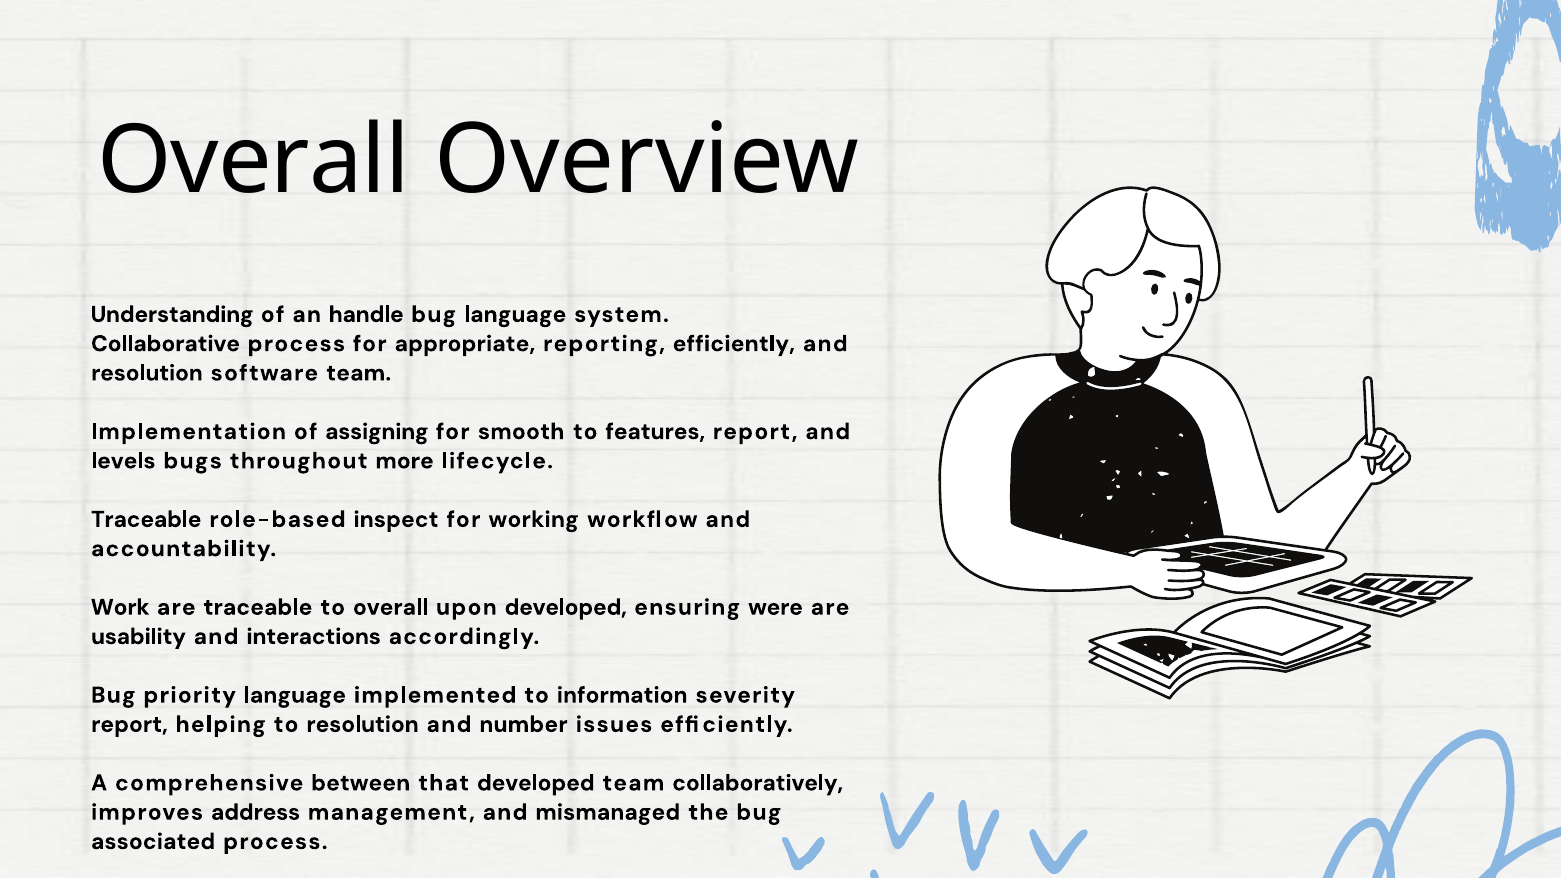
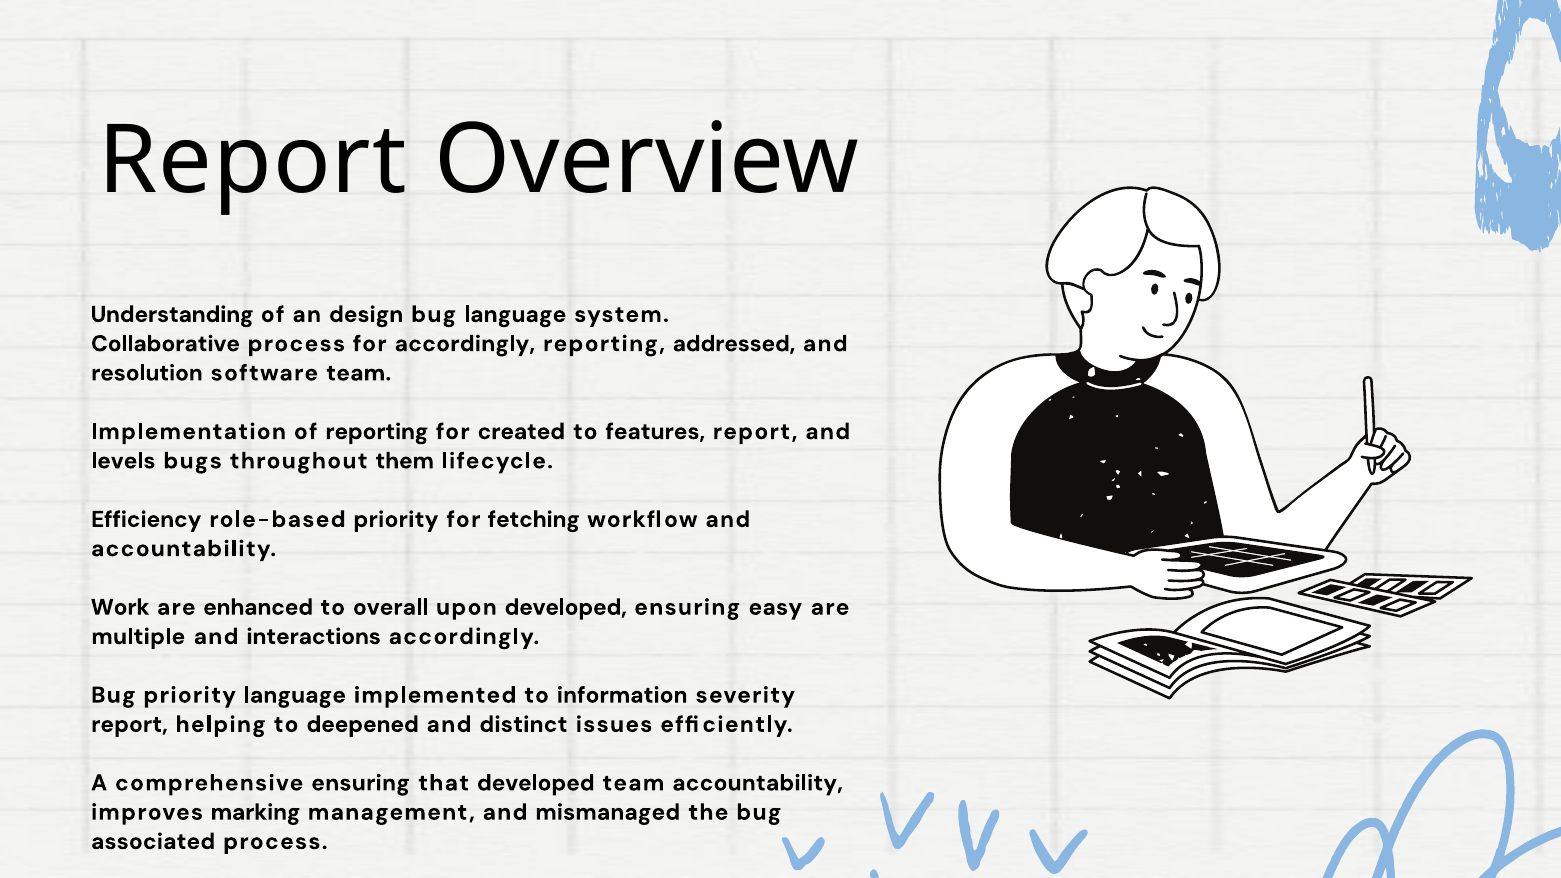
Overall at (254, 161): Overall -> Report
handle: handle -> design
for appropriate: appropriate -> accordingly
reporting efficiently: efficiently -> addressed
of assigning: assigning -> reporting
smooth: smooth -> created
more: more -> them
Traceable at (146, 519): Traceable -> Efficiency
role-based inspect: inspect -> priority
working: working -> fetching
are traceable: traceable -> enhanced
were: were -> easy
usability: usability -> multiple
to resolution: resolution -> deepened
number: number -> distinct
comprehensive between: between -> ensuring
team collaboratively: collaboratively -> accountability
address: address -> marking
